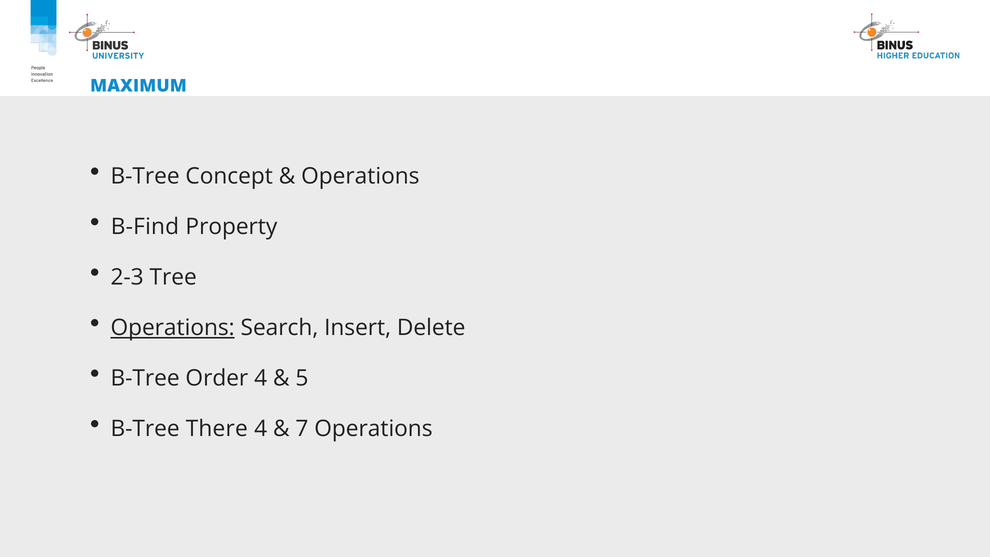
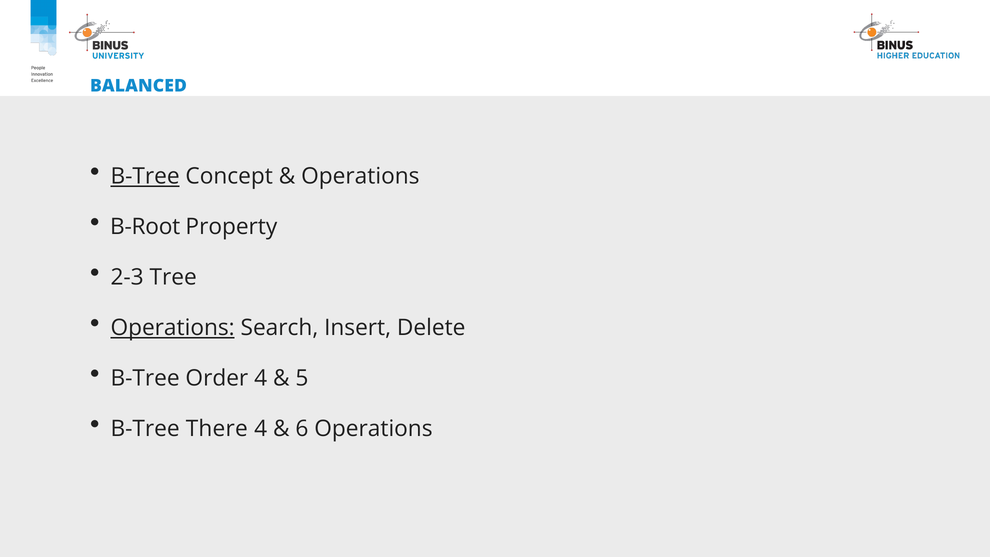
MAXIMUM: MAXIMUM -> BALANCED
B-Tree at (145, 176) underline: none -> present
B-Find: B-Find -> B-Root
7: 7 -> 6
